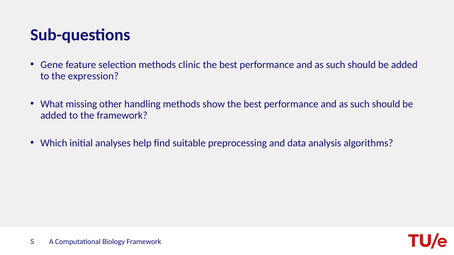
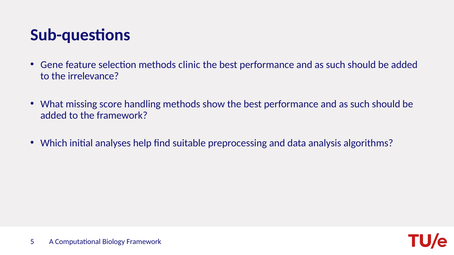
expression: expression -> irrelevance
other: other -> score
